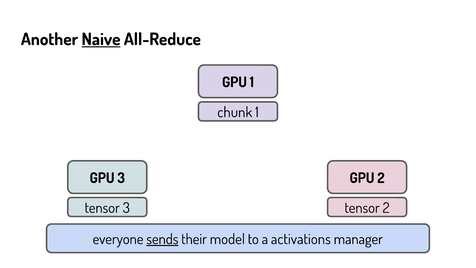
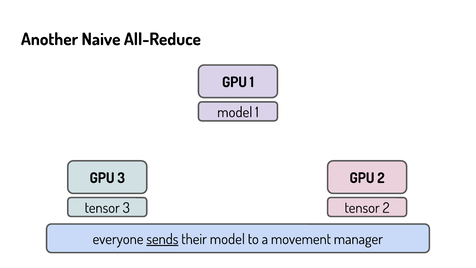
Naive underline: present -> none
chunk at (235, 112): chunk -> model
activations: activations -> movement
